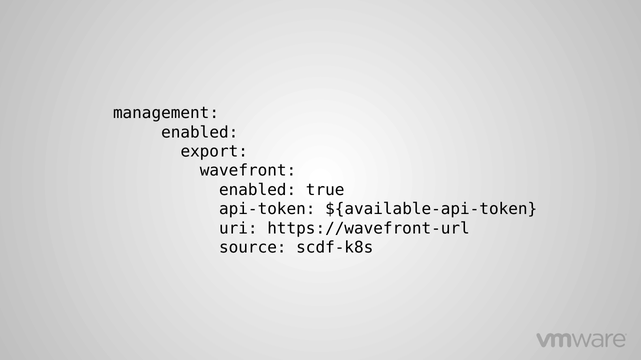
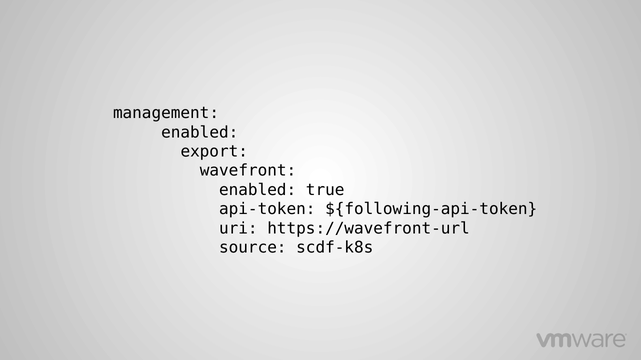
${available-api-token: ${available-api-token -> ${following-api-token
